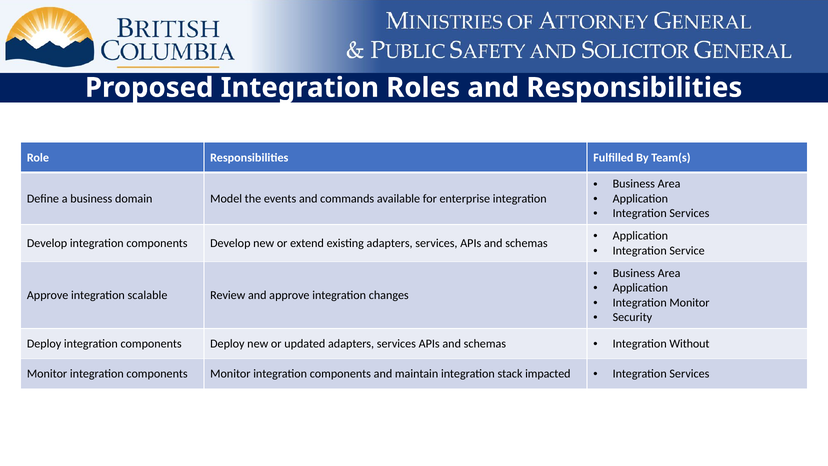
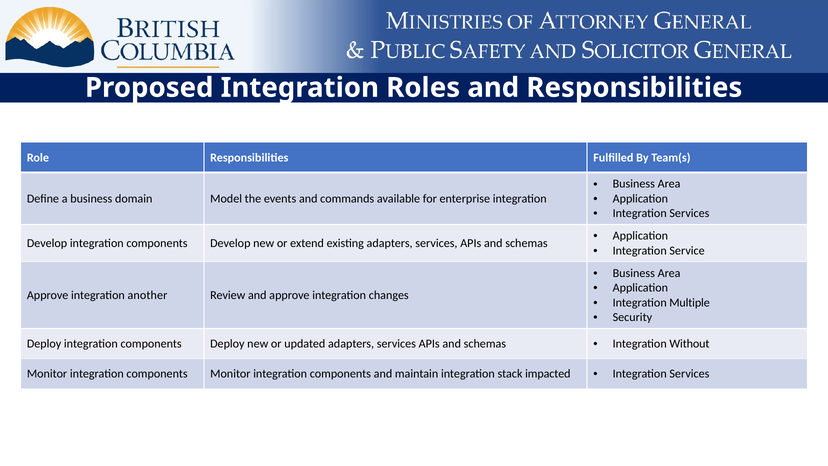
scalable: scalable -> another
Integration Monitor: Monitor -> Multiple
